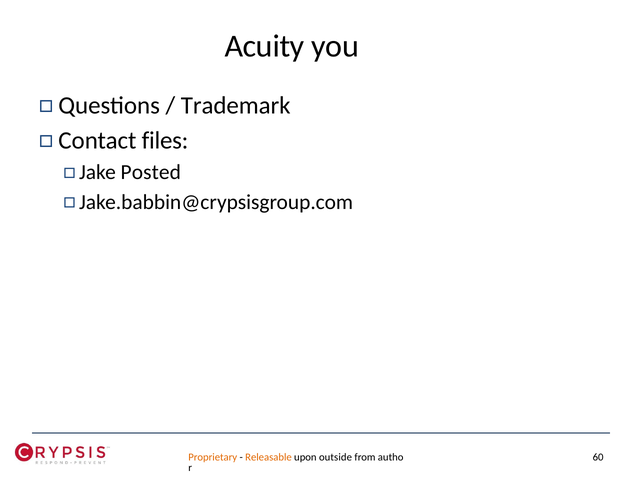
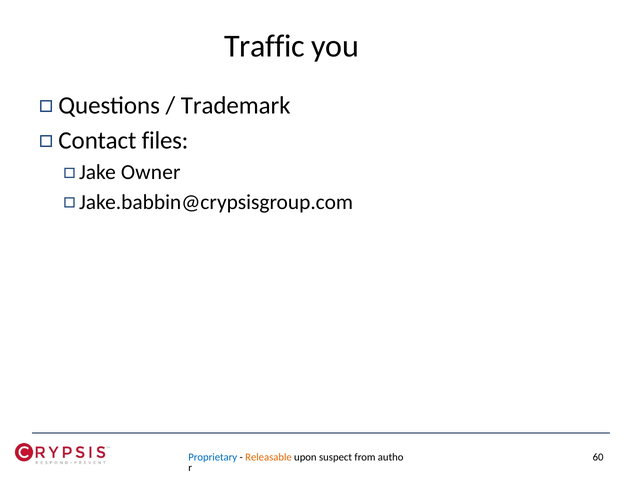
Acuity: Acuity -> Traffic
Posted: Posted -> Owner
Proprietary colour: orange -> blue
outside: outside -> suspect
